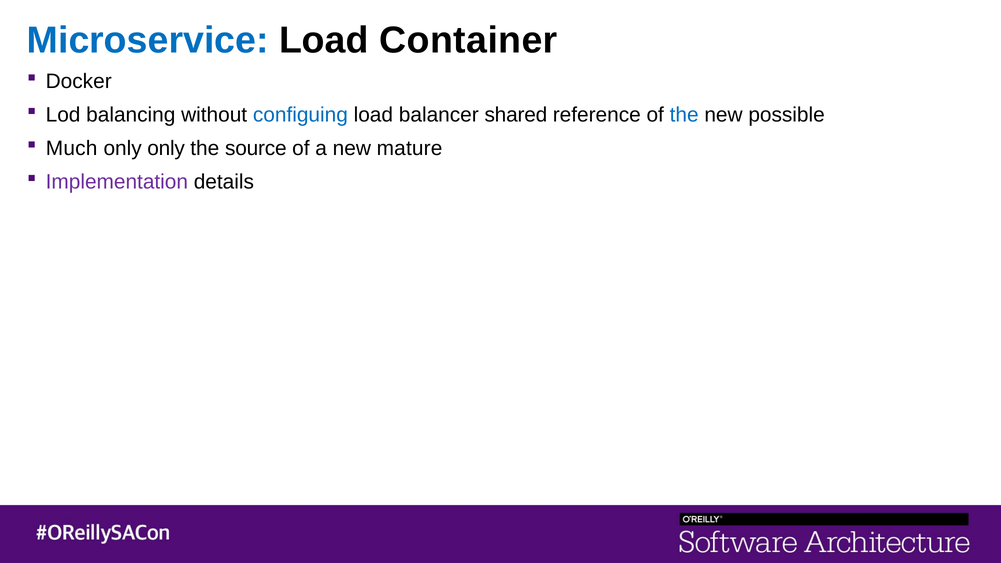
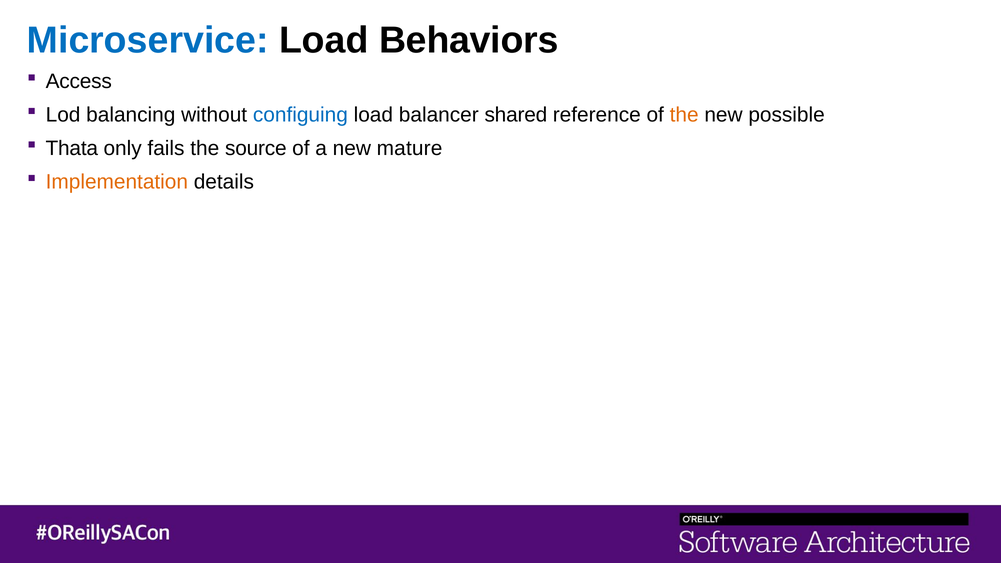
Container: Container -> Behaviors
Docker: Docker -> Access
the at (684, 115) colour: blue -> orange
Much: Much -> Thata
only only: only -> fails
Implementation colour: purple -> orange
